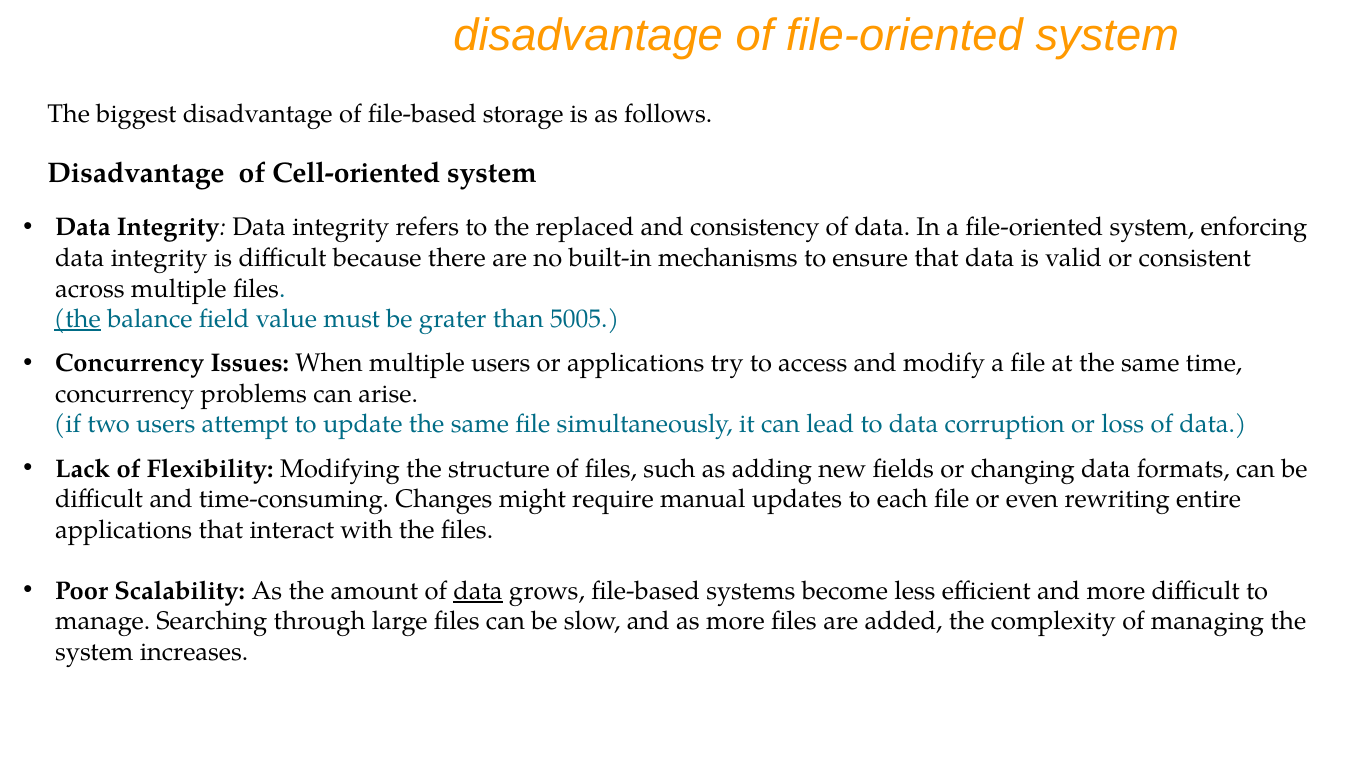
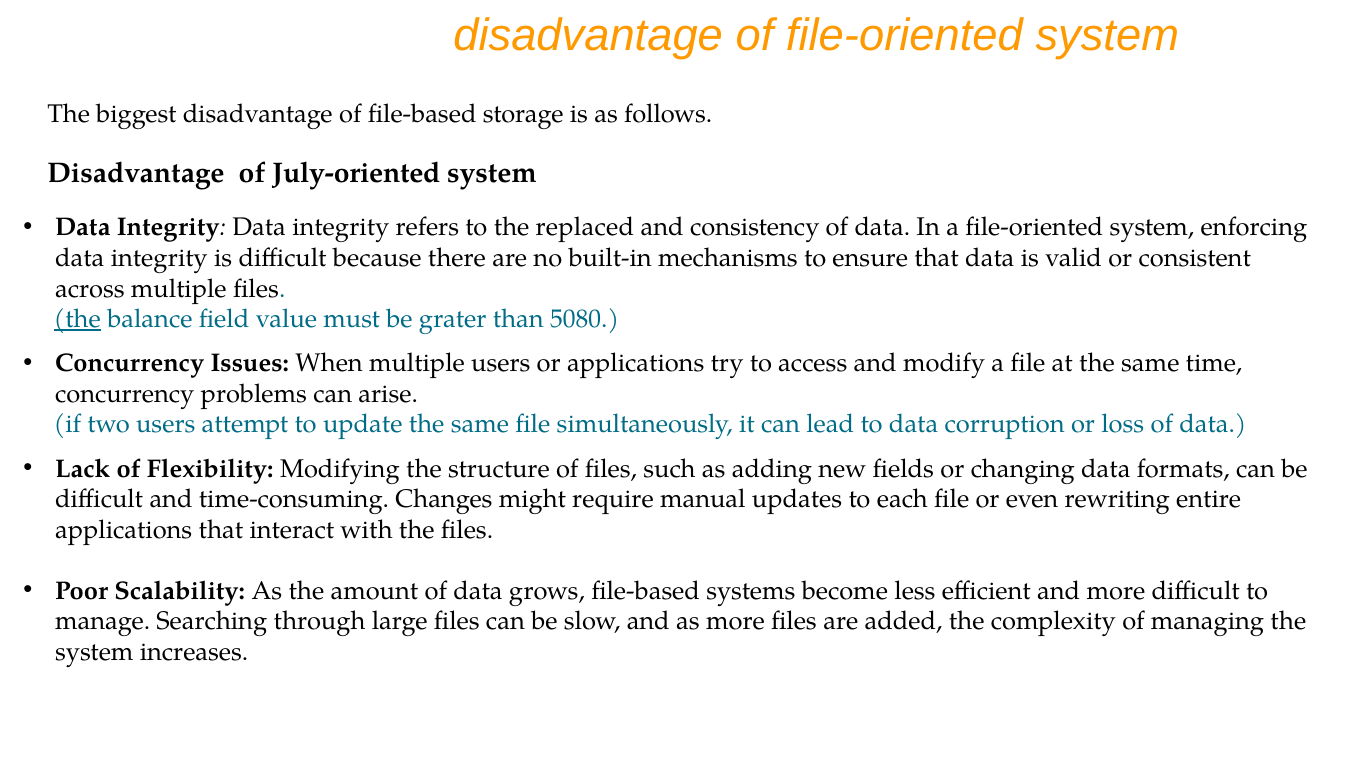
Cell-oriented: Cell-oriented -> July-oriented
5005: 5005 -> 5080
data at (478, 591) underline: present -> none
